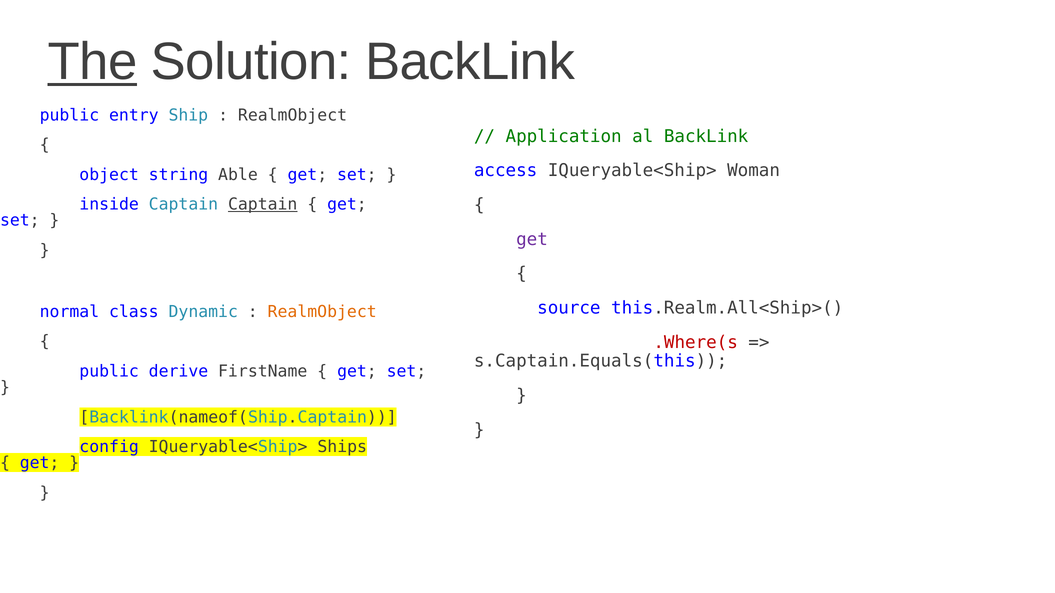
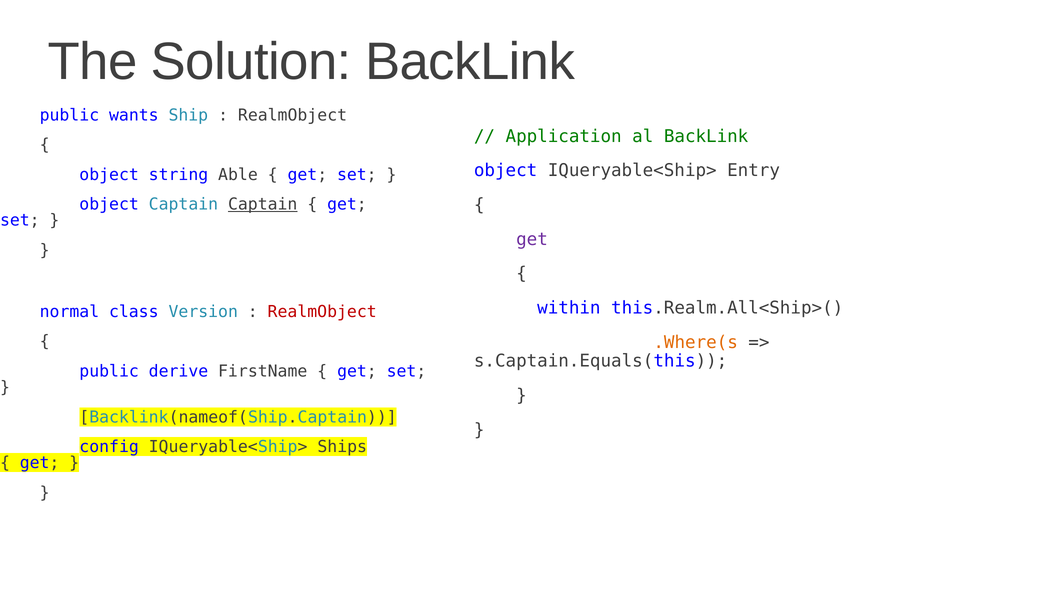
The underline: present -> none
entry: entry -> wants
access at (506, 171): access -> object
Woman: Woman -> Entry
inside at (109, 205): inside -> object
source: source -> within
Dynamic: Dynamic -> Version
RealmObject at (322, 312) colour: orange -> red
.Where(s colour: red -> orange
